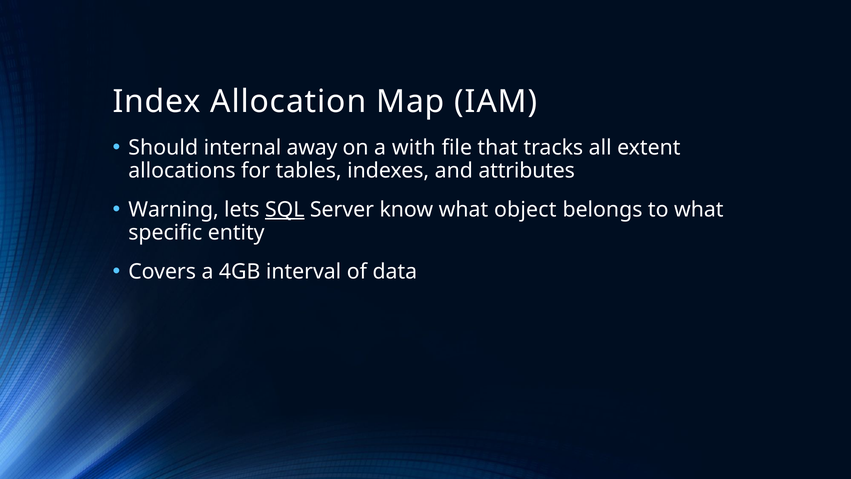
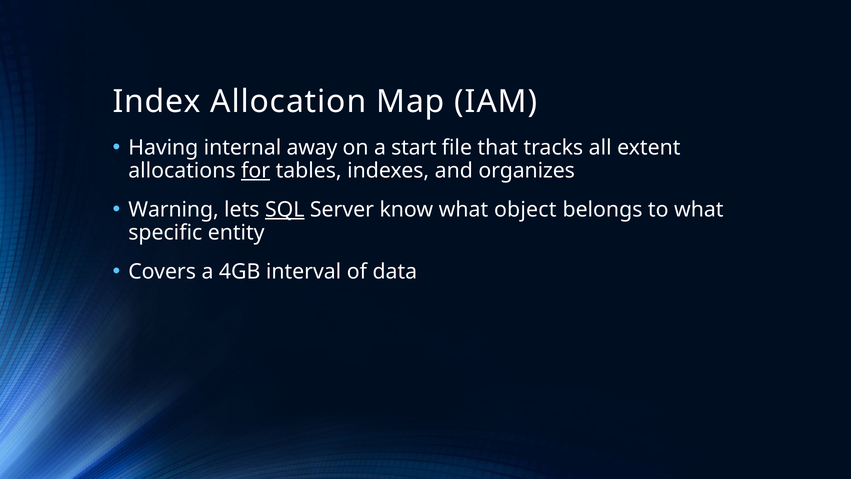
Should: Should -> Having
with: with -> start
for underline: none -> present
attributes: attributes -> organizes
